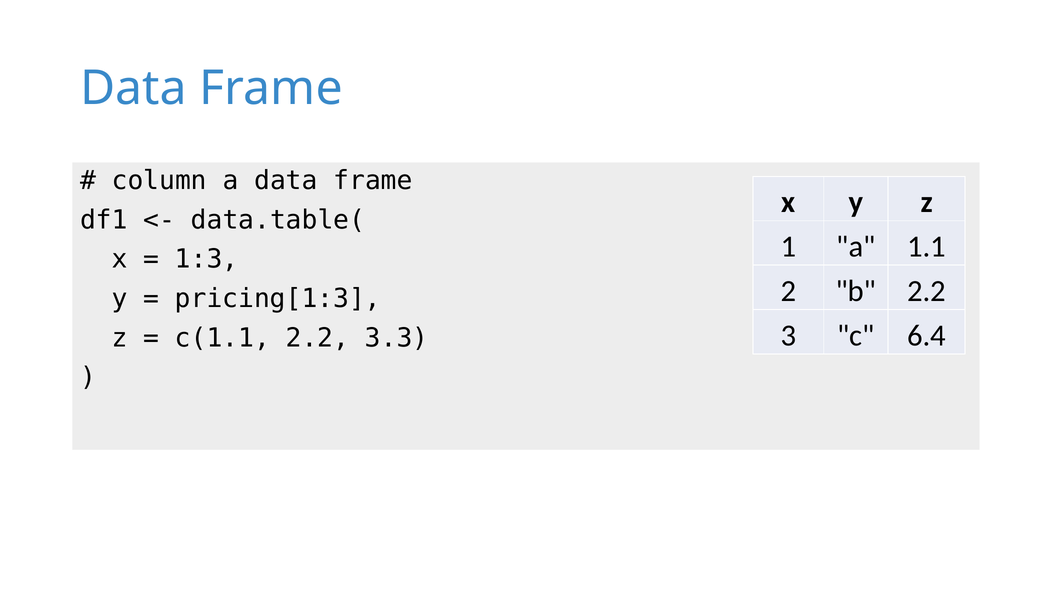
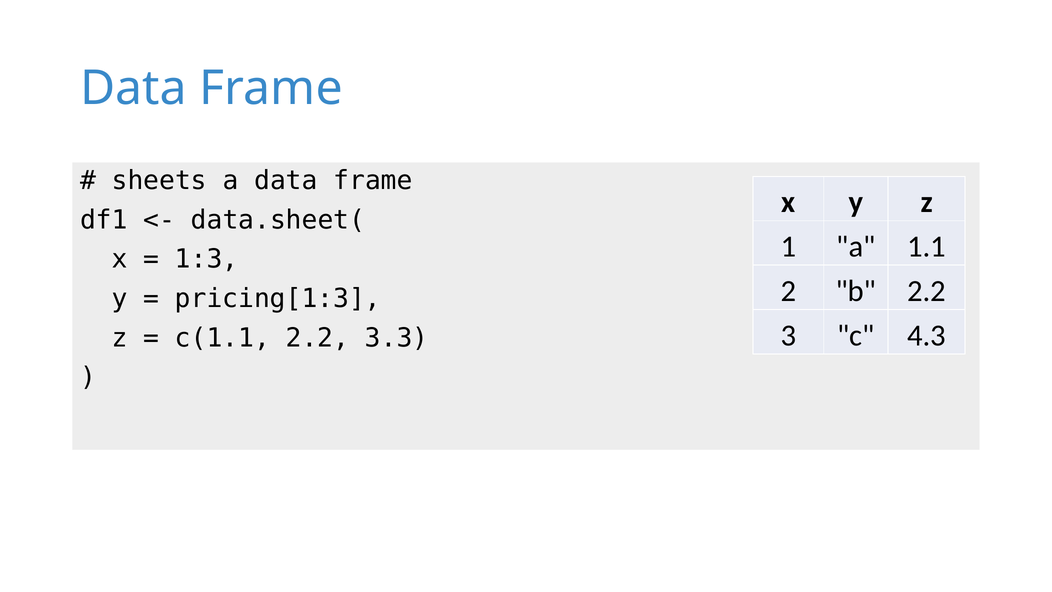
column: column -> sheets
data.table(: data.table( -> data.sheet(
6.4: 6.4 -> 4.3
